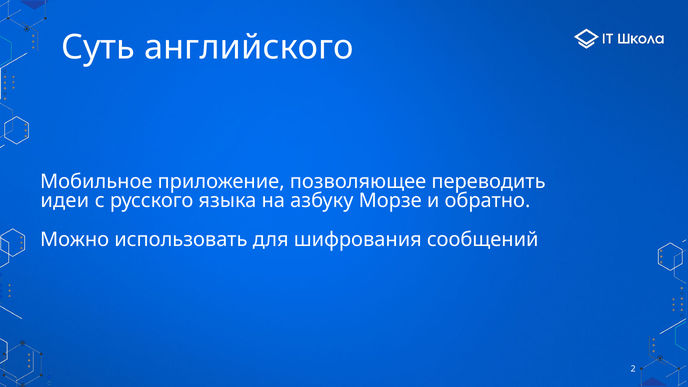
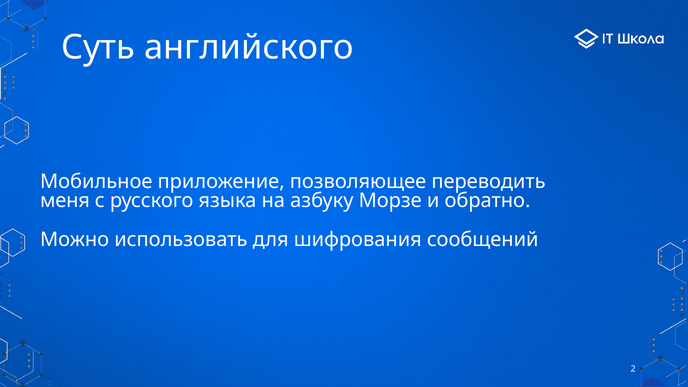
идеи: идеи -> меня
